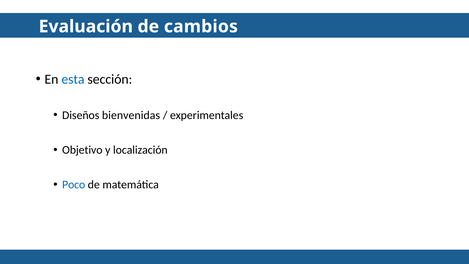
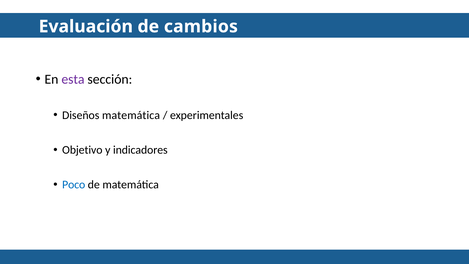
esta colour: blue -> purple
Diseños bienvenidas: bienvenidas -> matemática
localización: localización -> indicadores
